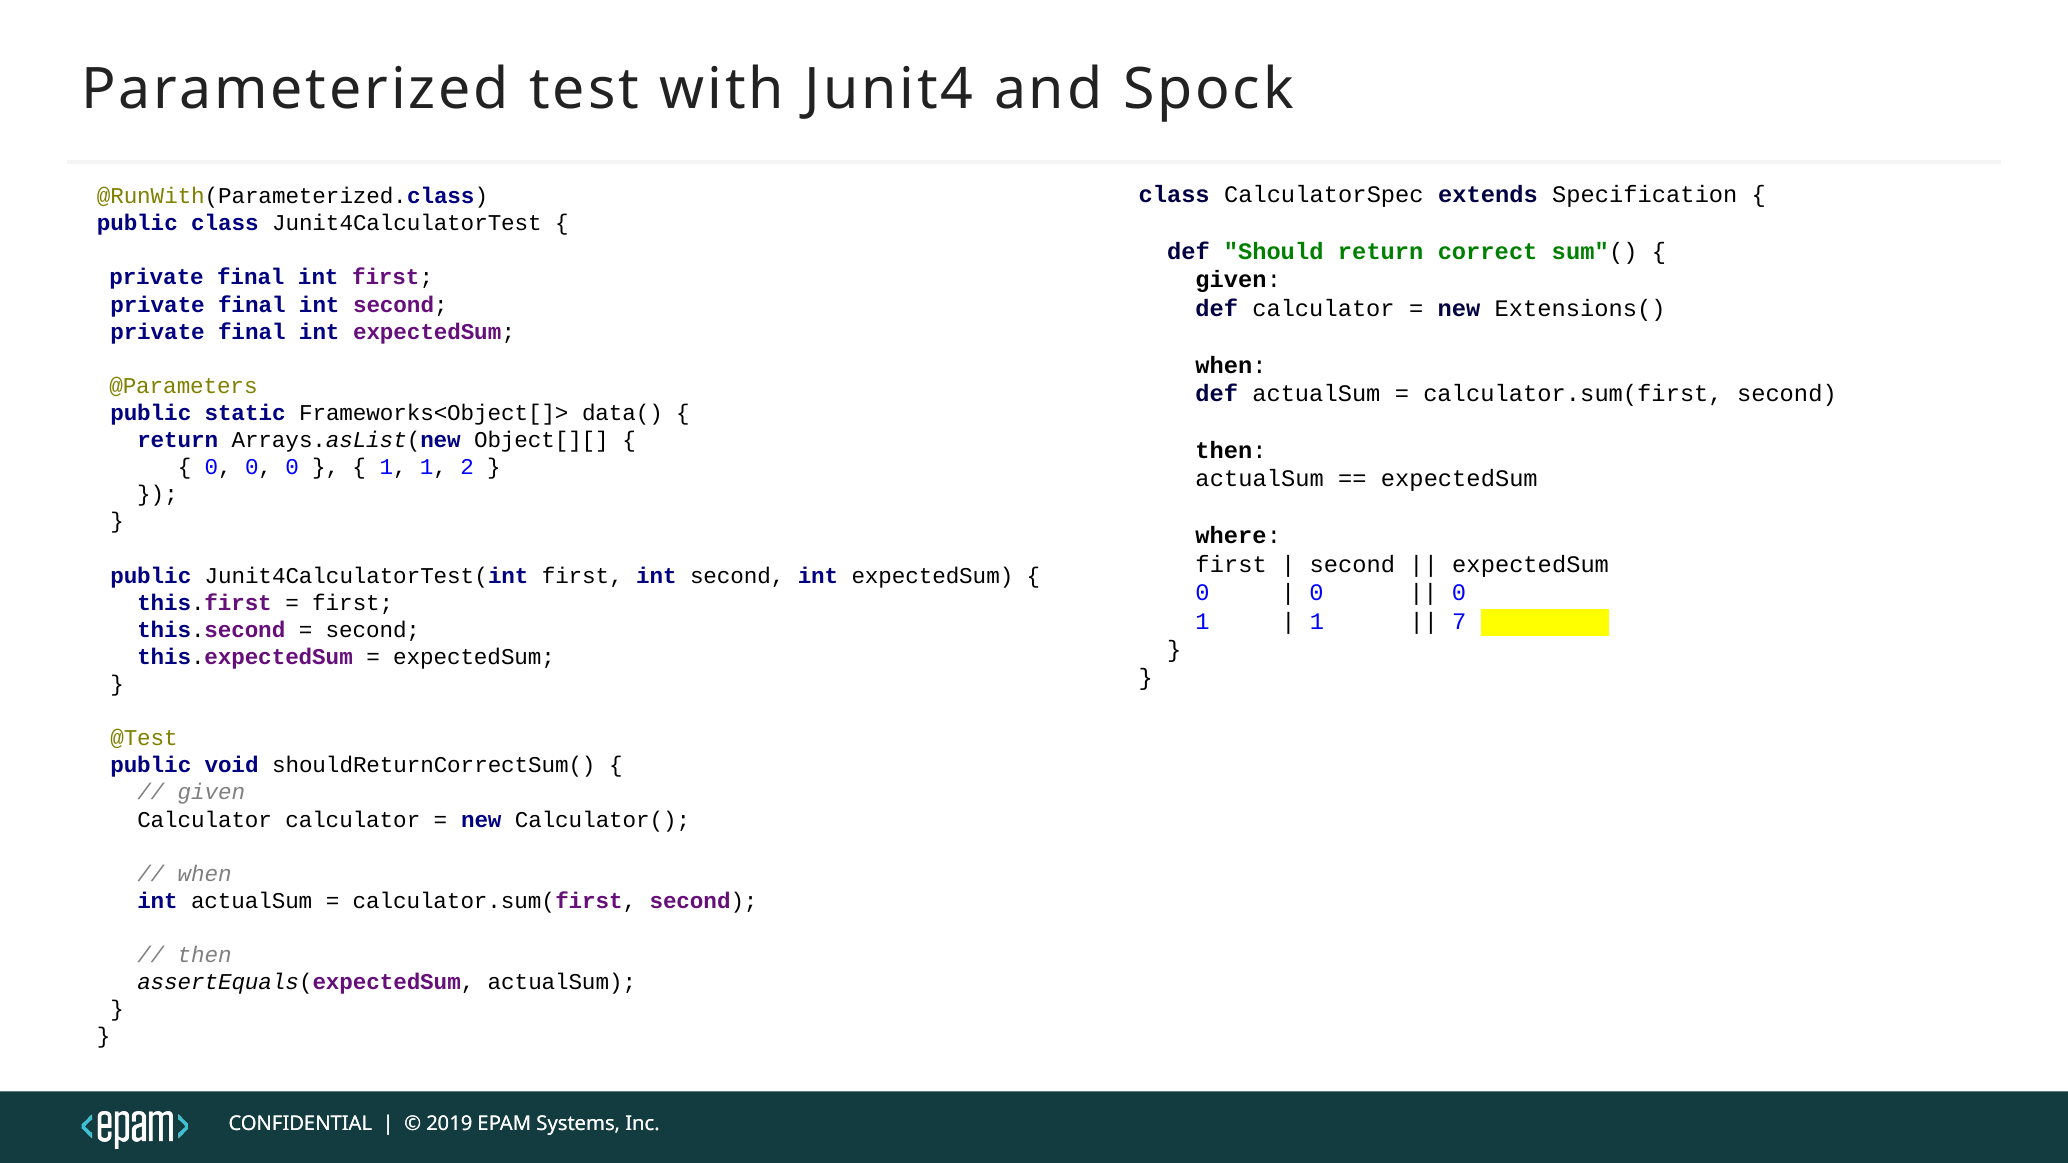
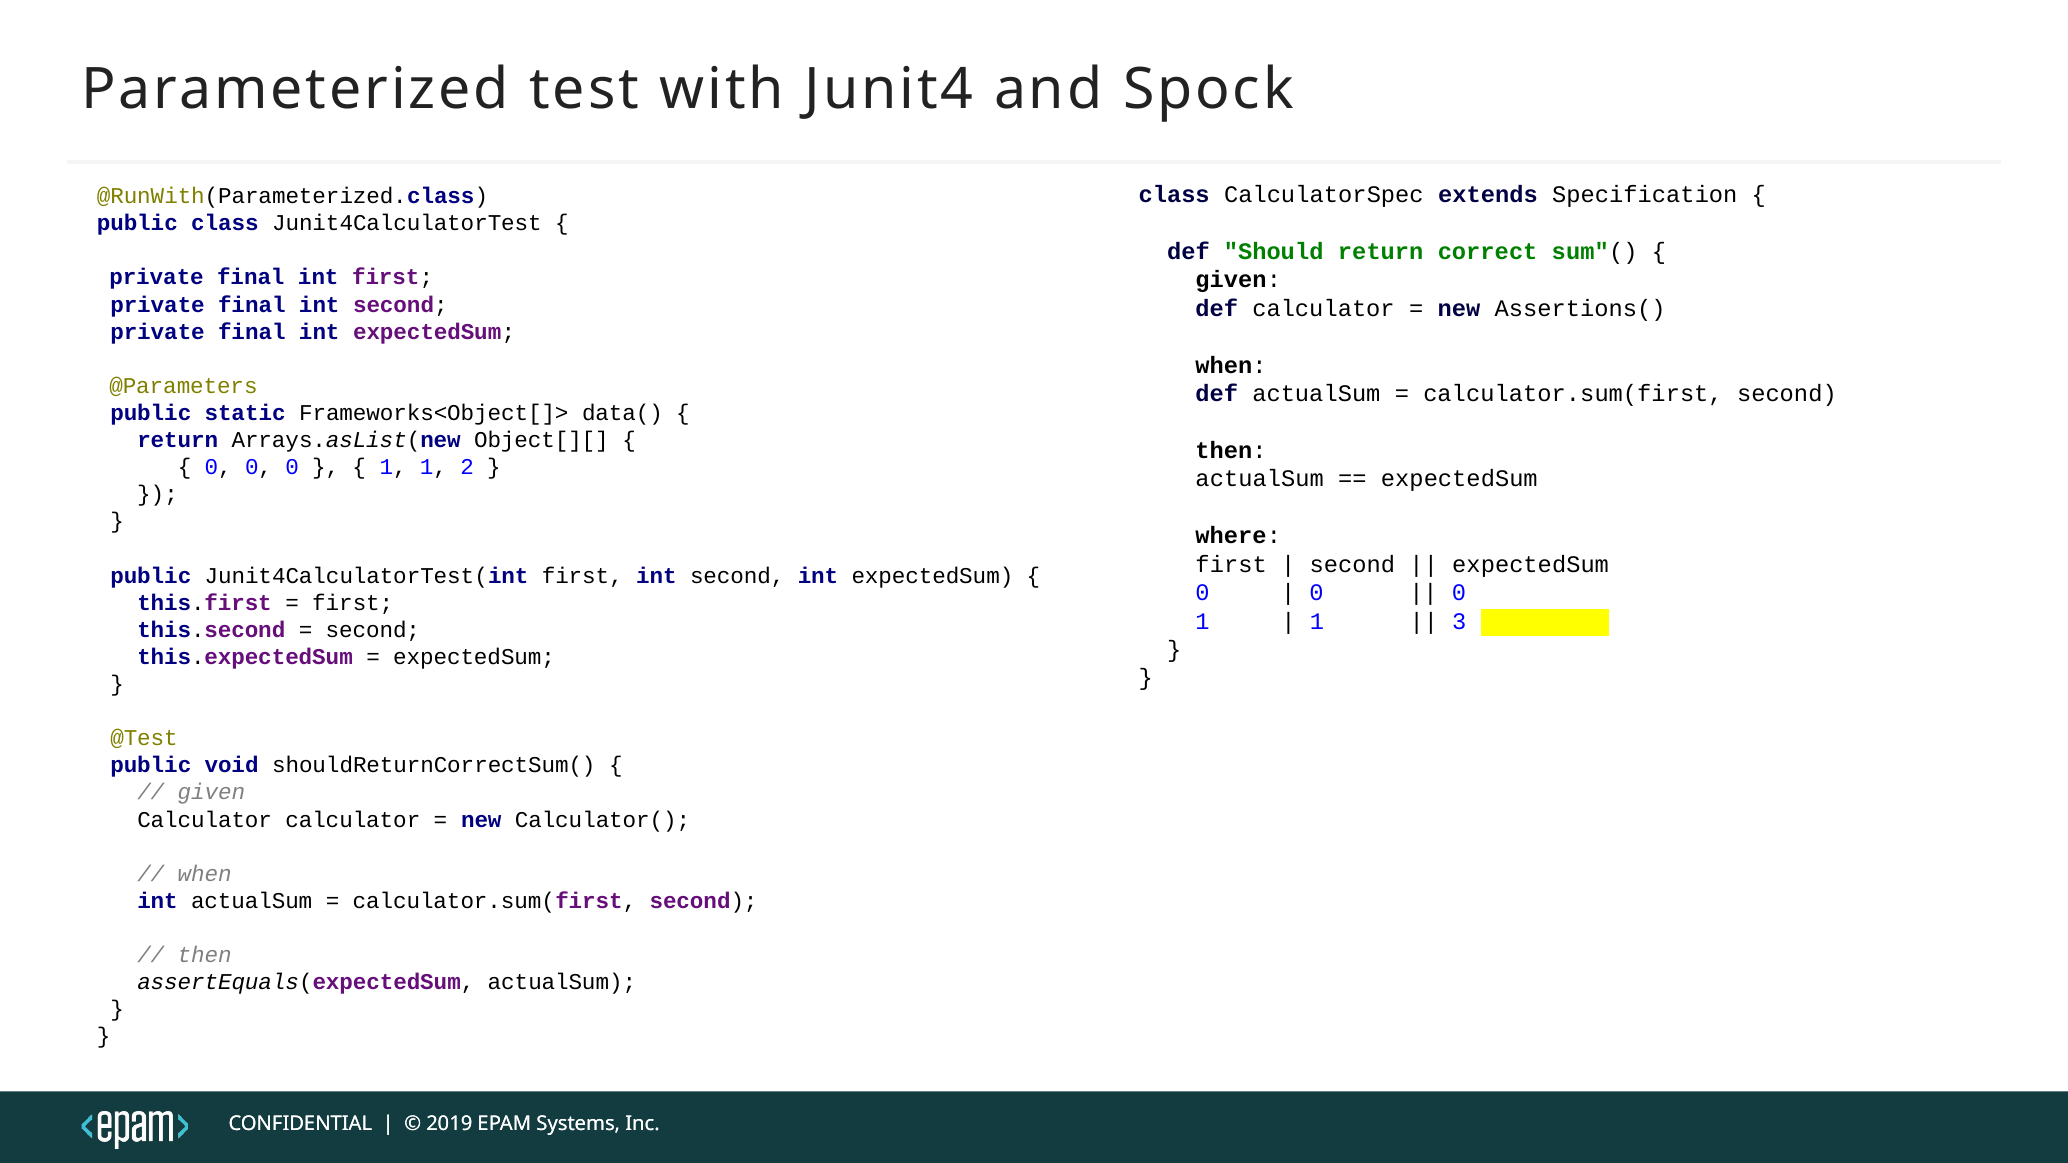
Extensions(: Extensions( -> Assertions(
7: 7 -> 3
